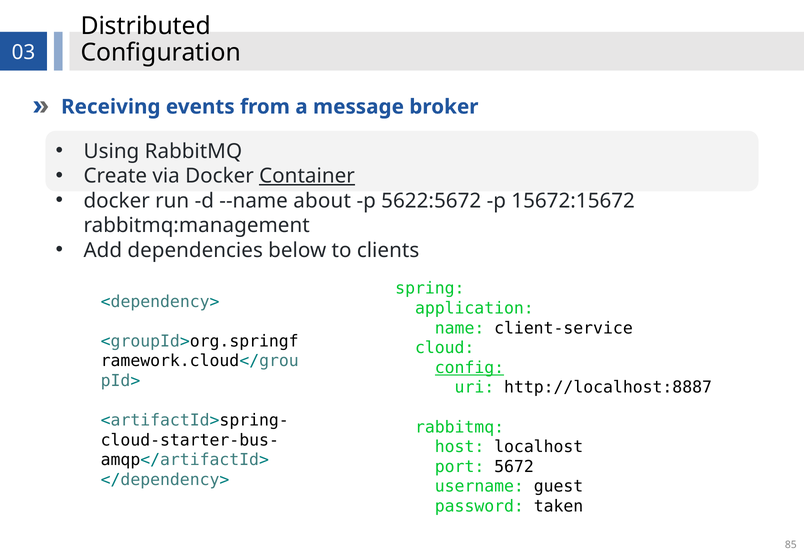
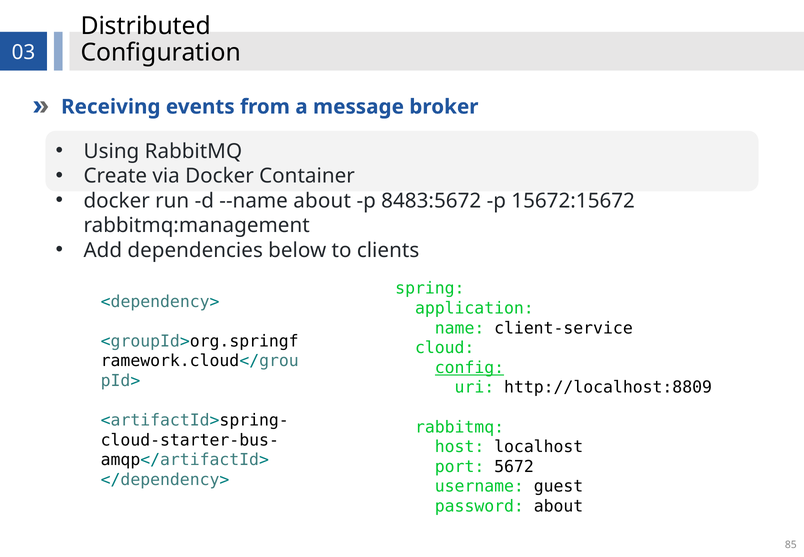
Container underline: present -> none
5622:5672: 5622:5672 -> 8483:5672
http://localhost:8887: http://localhost:8887 -> http://localhost:8809
password taken: taken -> about
